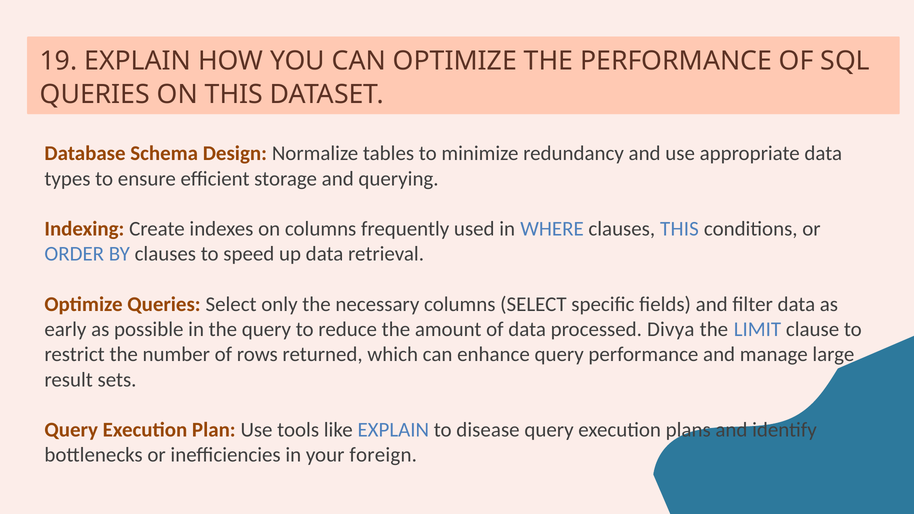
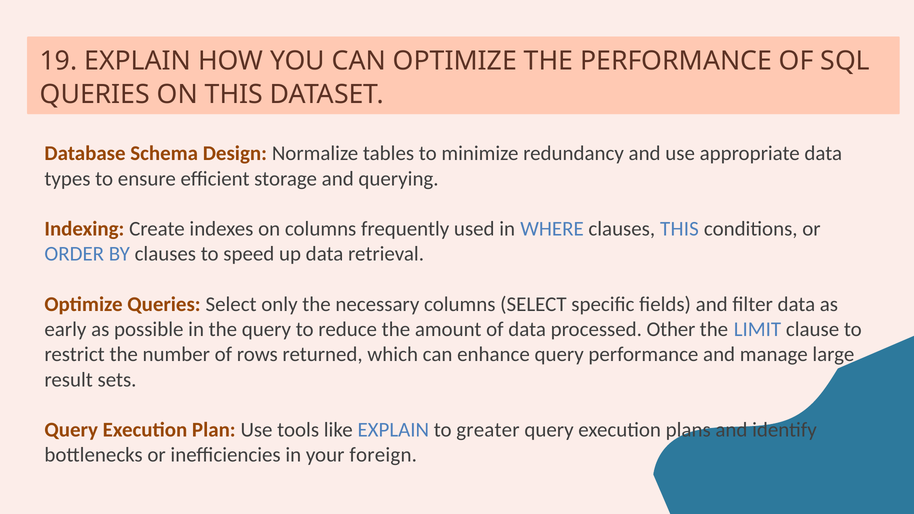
Divya: Divya -> Other
disease: disease -> greater
